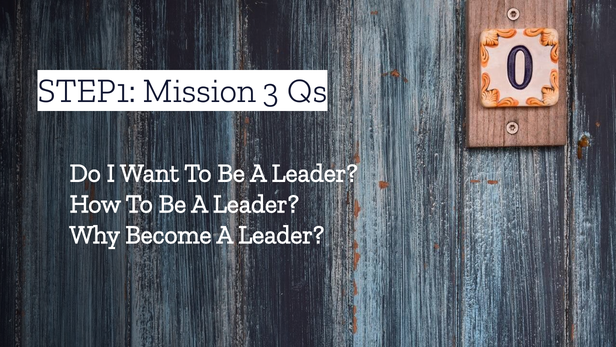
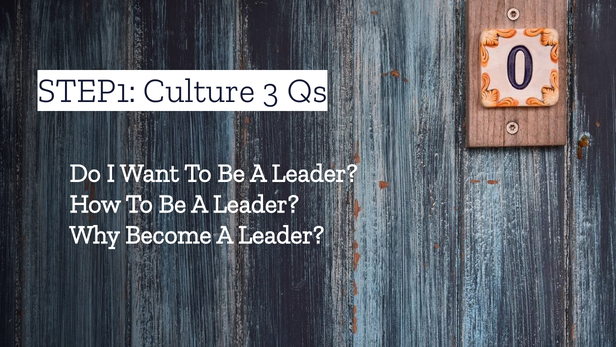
Mission: Mission -> Culture
